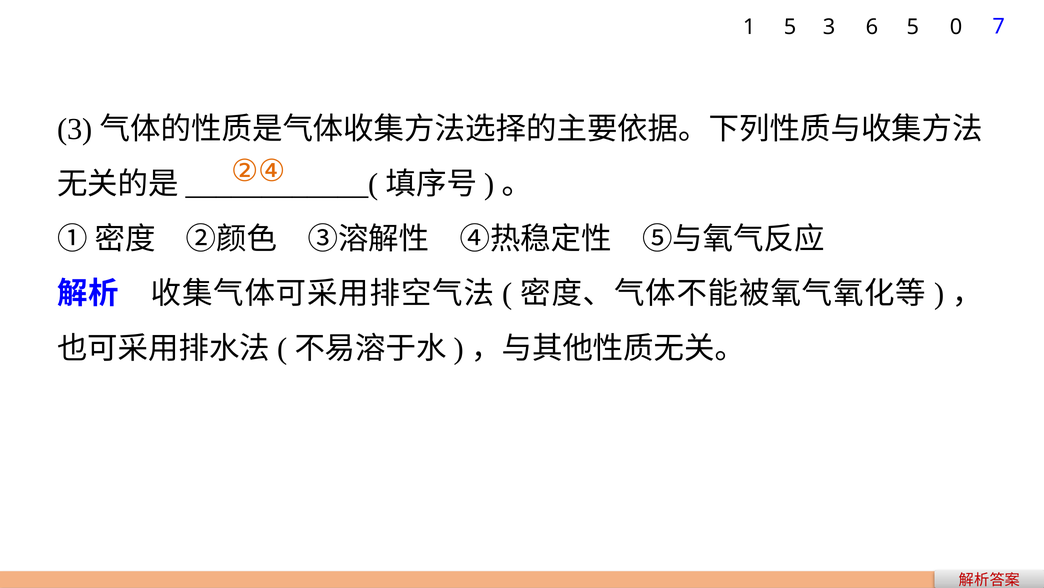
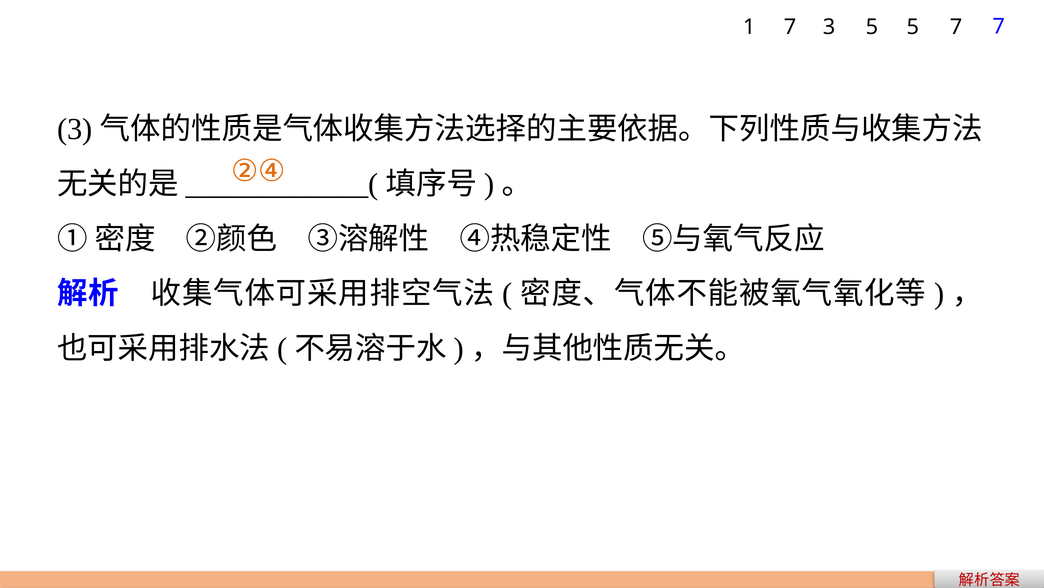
1 5: 5 -> 7
3 6: 6 -> 5
5 0: 0 -> 7
